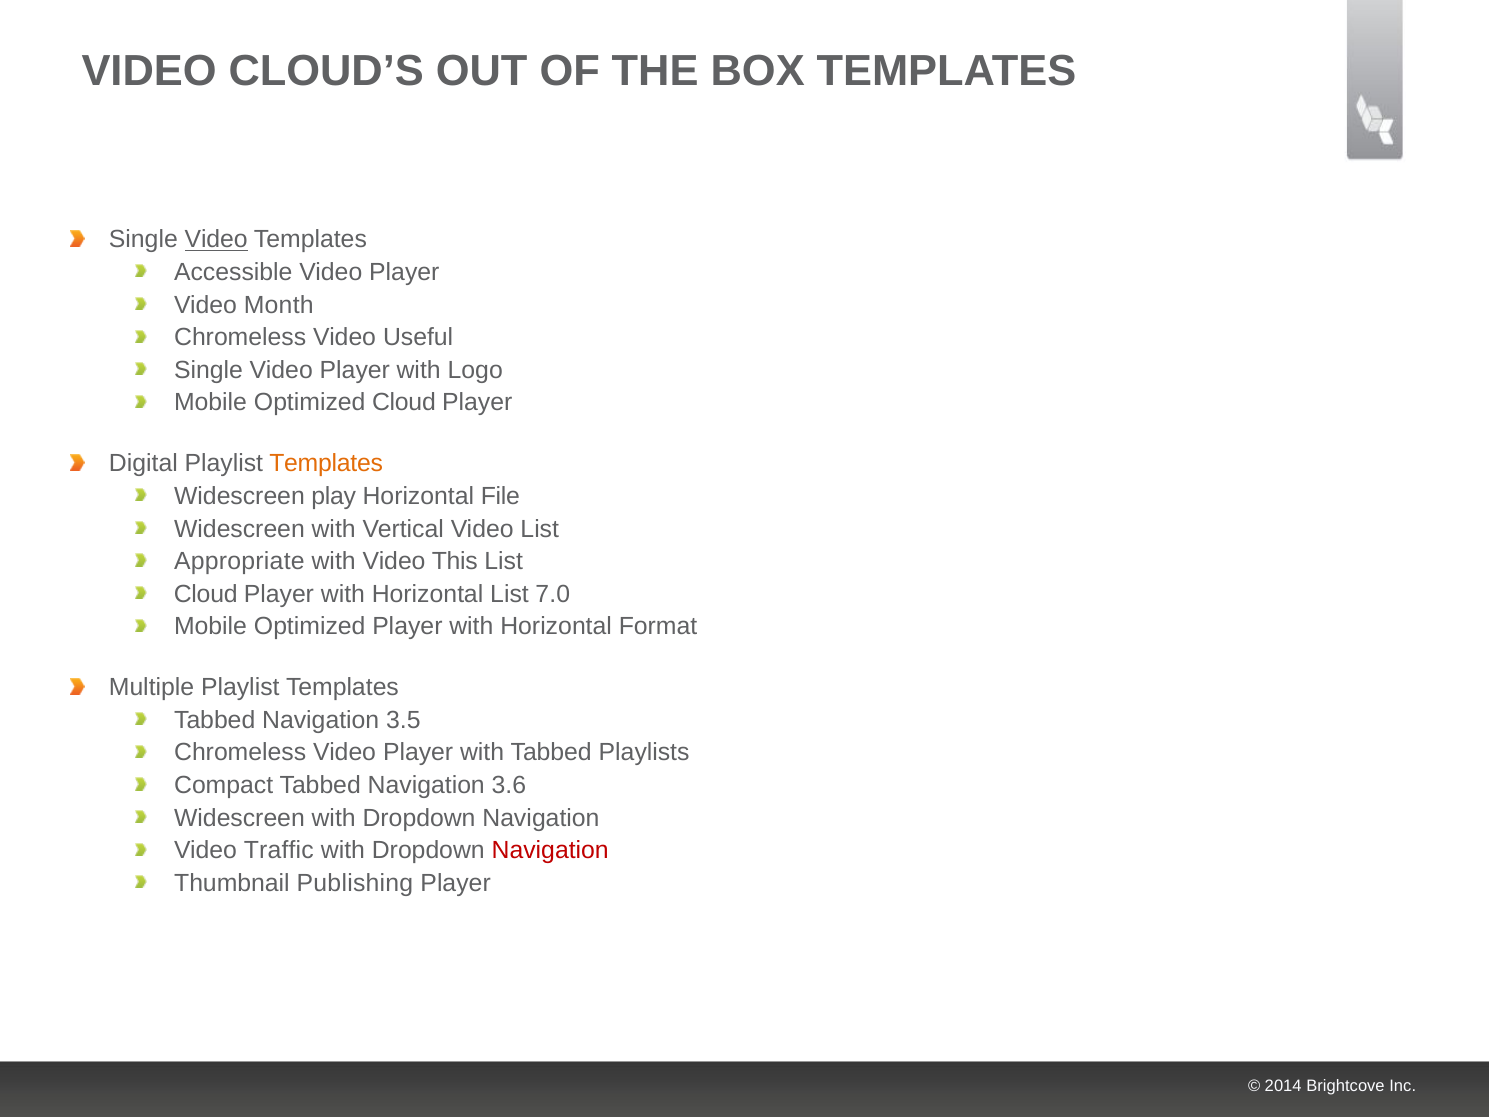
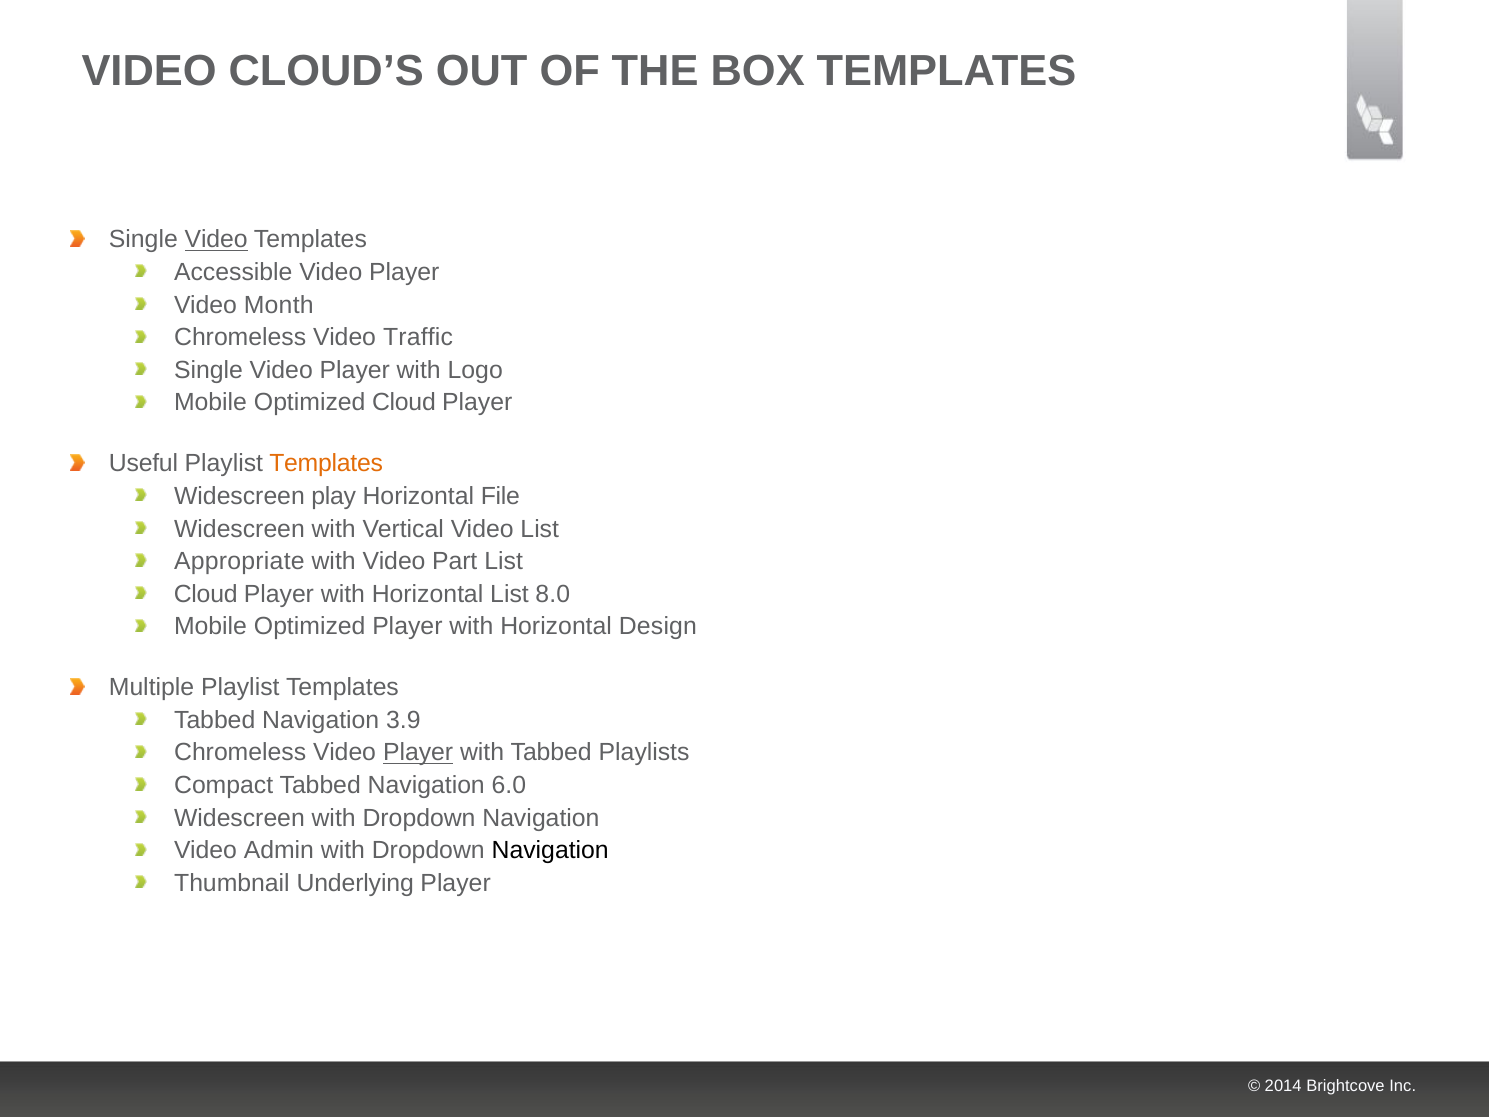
Useful: Useful -> Traffic
Digital: Digital -> Useful
This: This -> Part
7.0: 7.0 -> 8.0
Format: Format -> Design
3.5: 3.5 -> 3.9
Player at (418, 753) underline: none -> present
3.6: 3.6 -> 6.0
Traffic: Traffic -> Admin
Navigation at (550, 850) colour: red -> black
Publishing: Publishing -> Underlying
